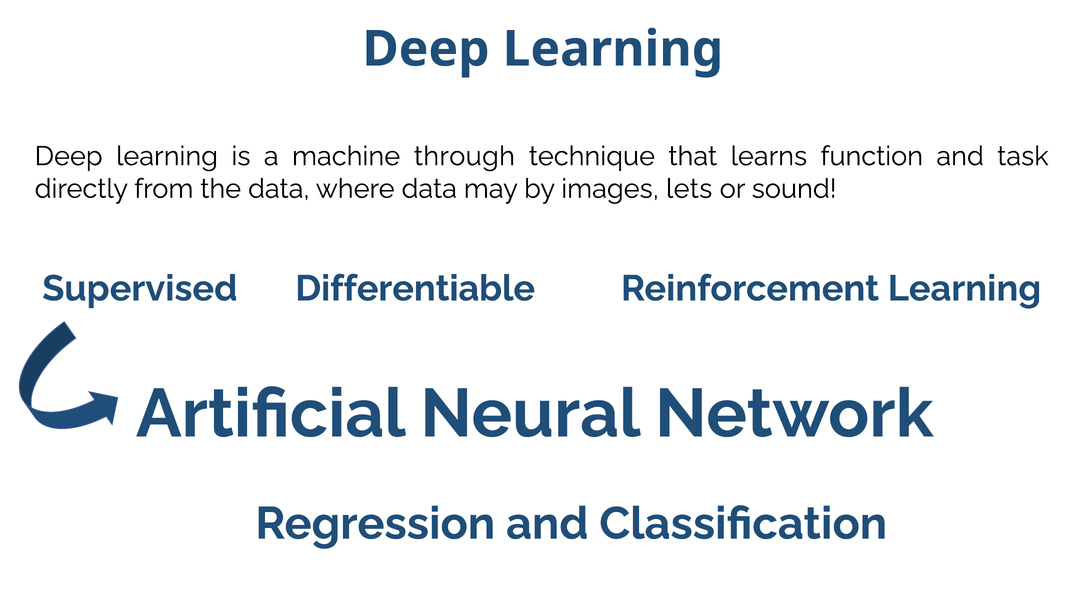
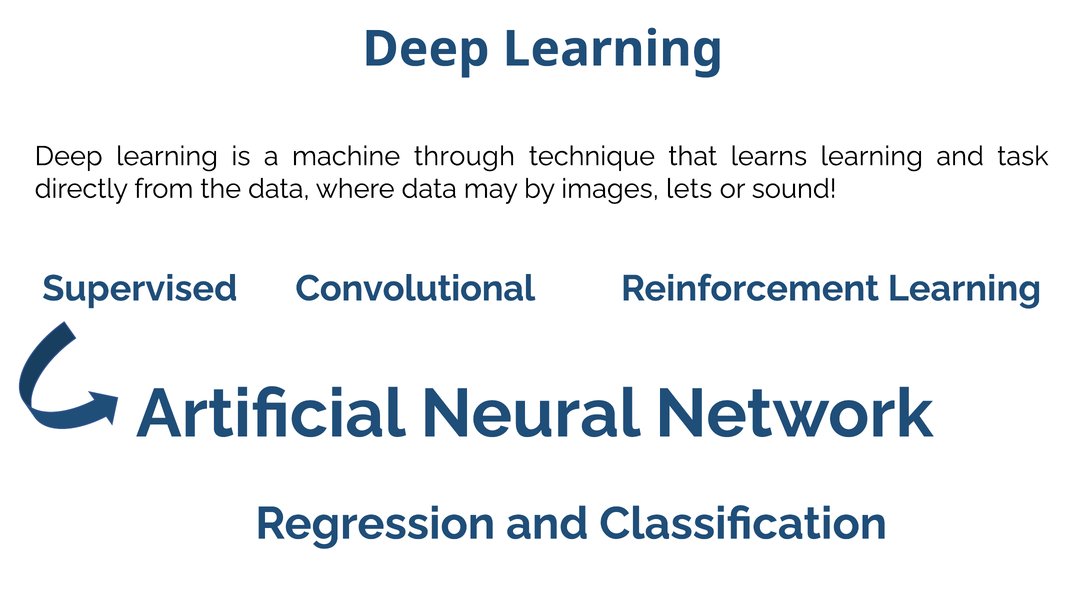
learns function: function -> learning
Differentiable: Differentiable -> Convolutional
